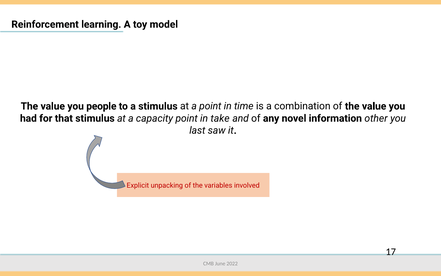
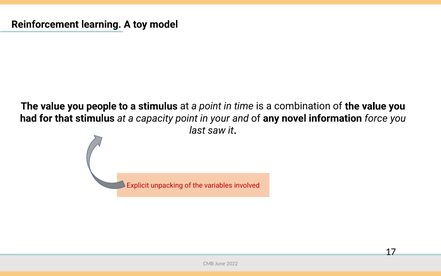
take: take -> your
other: other -> force
